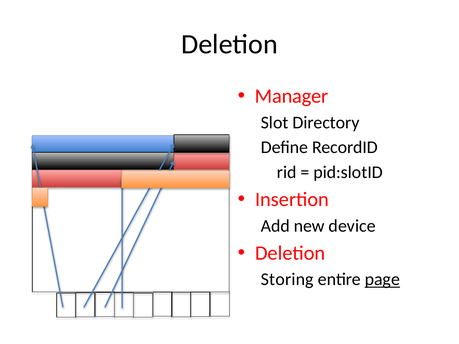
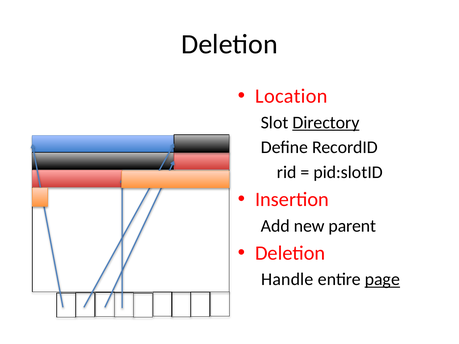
Manager: Manager -> Location
Directory underline: none -> present
device: device -> parent
Storing: Storing -> Handle
